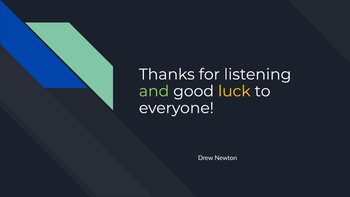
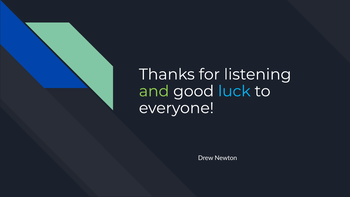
luck colour: yellow -> light blue
